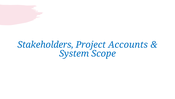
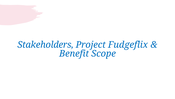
Accounts: Accounts -> Fudgeflix
System: System -> Benefit
